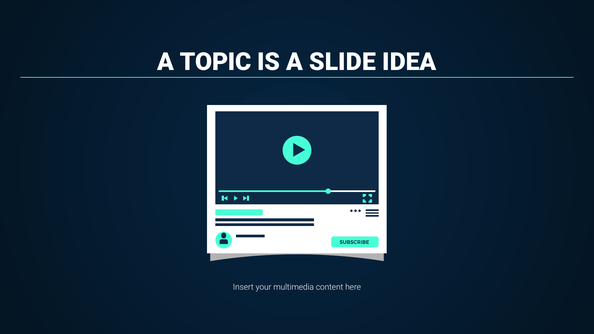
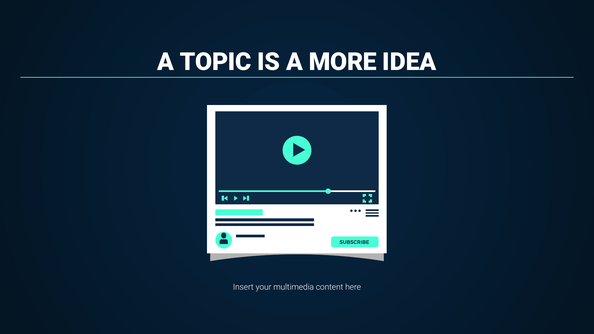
SLIDE: SLIDE -> MORE
